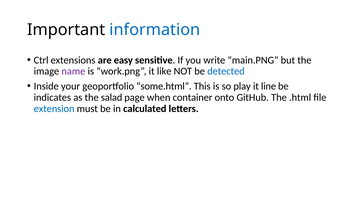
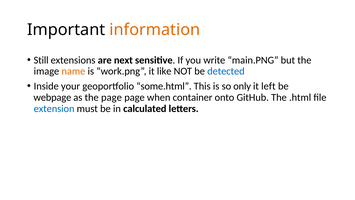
information colour: blue -> orange
Ctrl: Ctrl -> Still
easy: easy -> next
name colour: purple -> orange
play: play -> only
line: line -> left
indicates: indicates -> webpage
the salad: salad -> page
